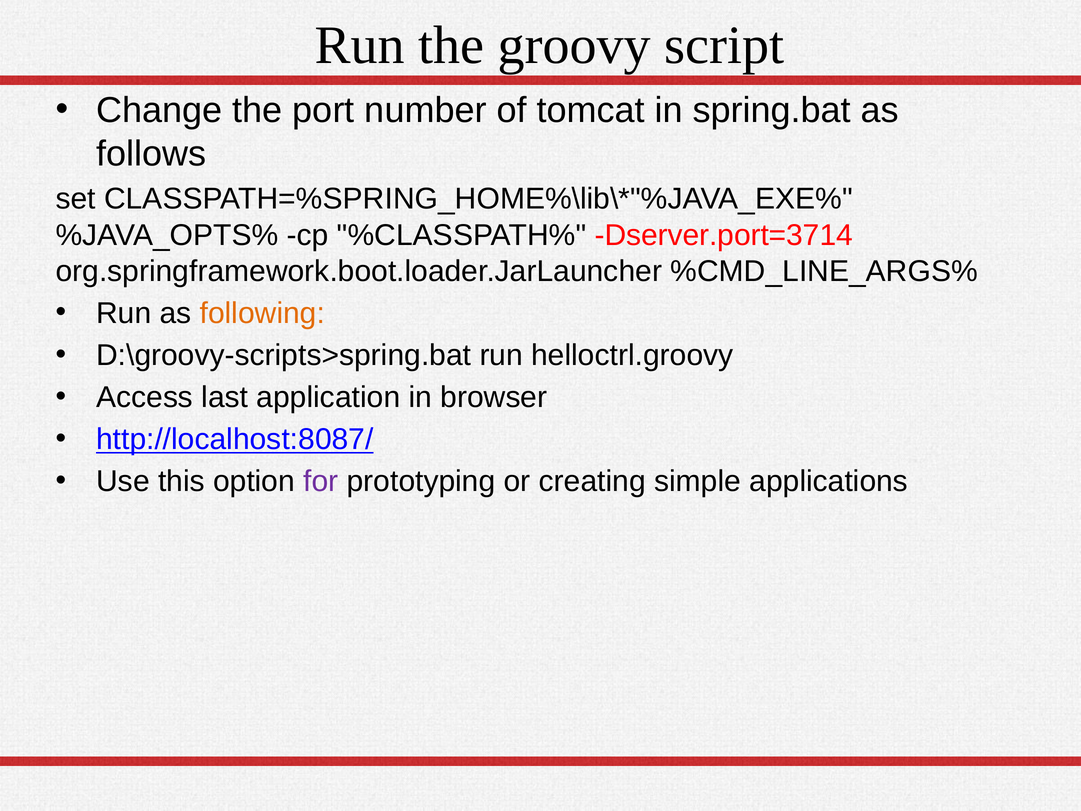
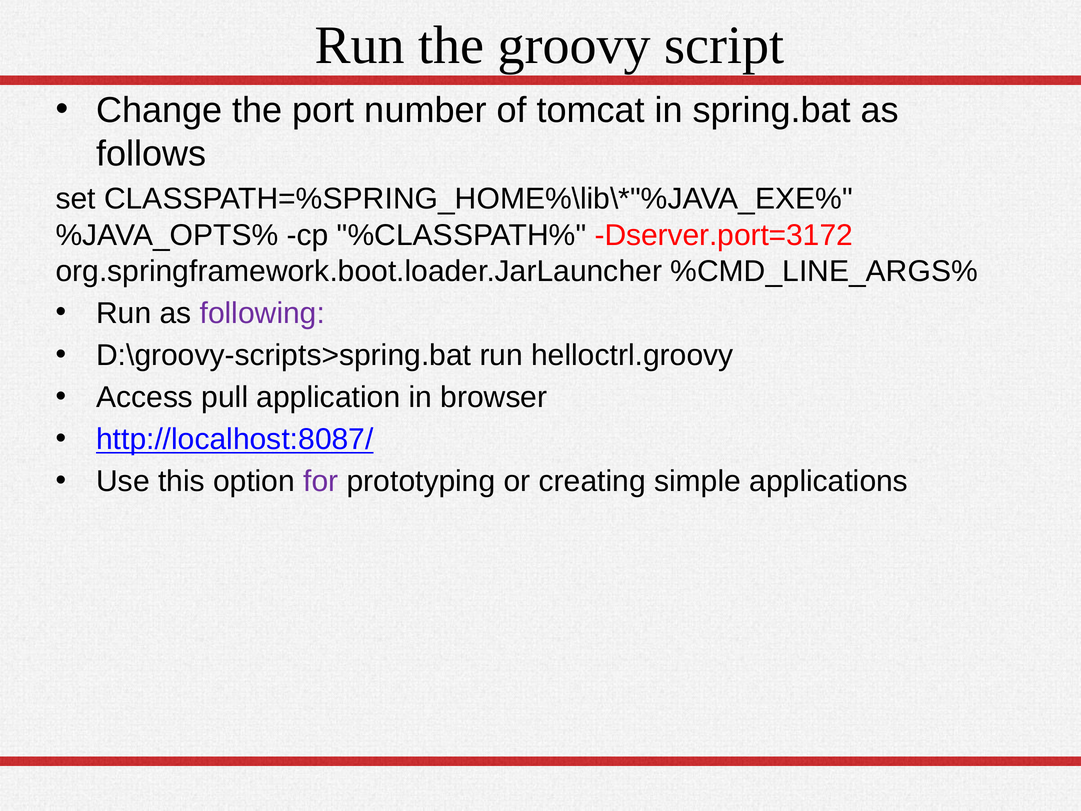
Dserver.port=3714: Dserver.port=3714 -> Dserver.port=3172
following colour: orange -> purple
last: last -> pull
